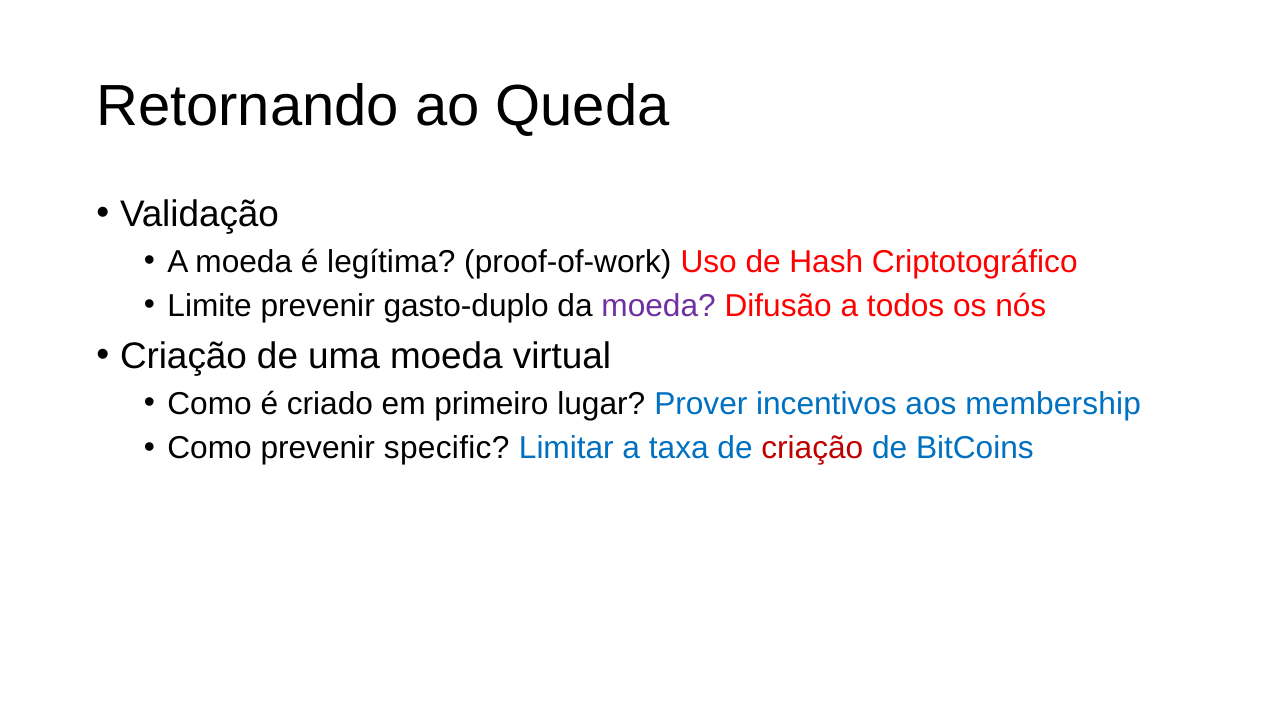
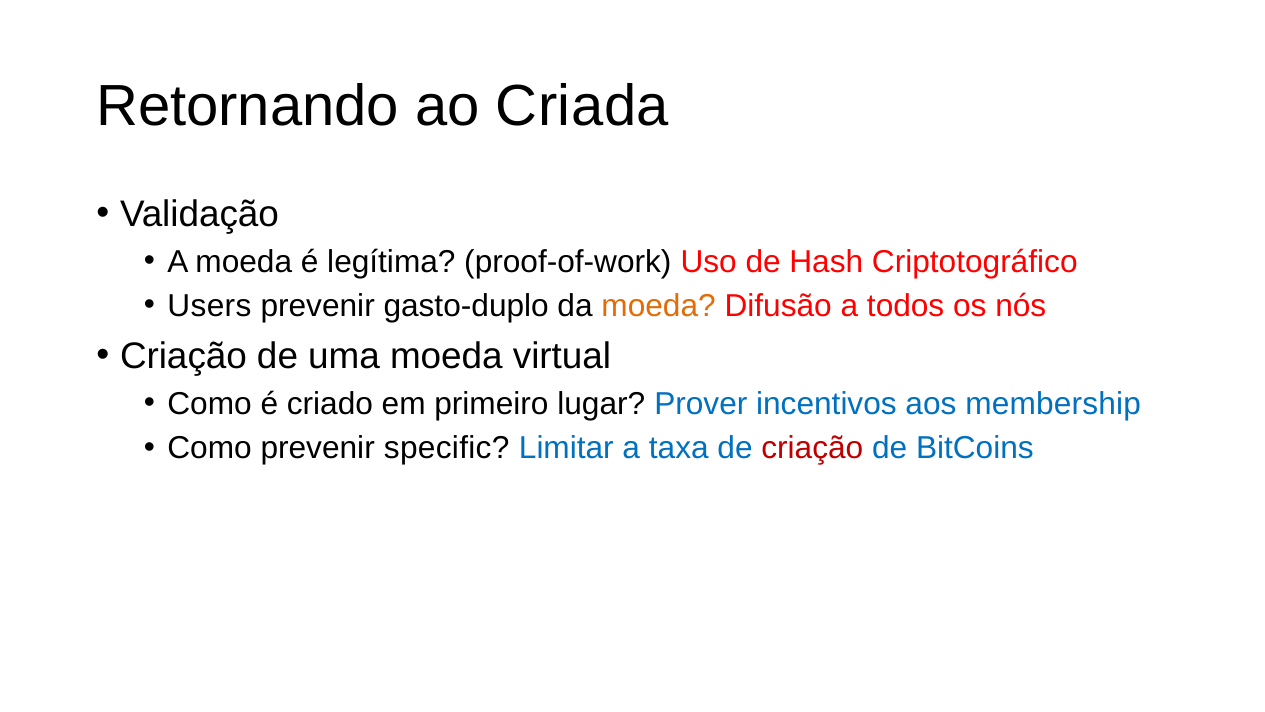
Queda: Queda -> Criada
Limite: Limite -> Users
moeda at (659, 306) colour: purple -> orange
